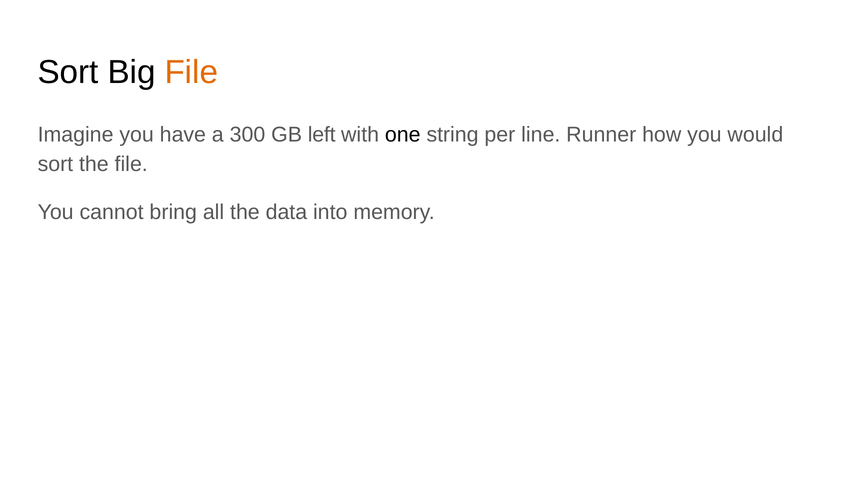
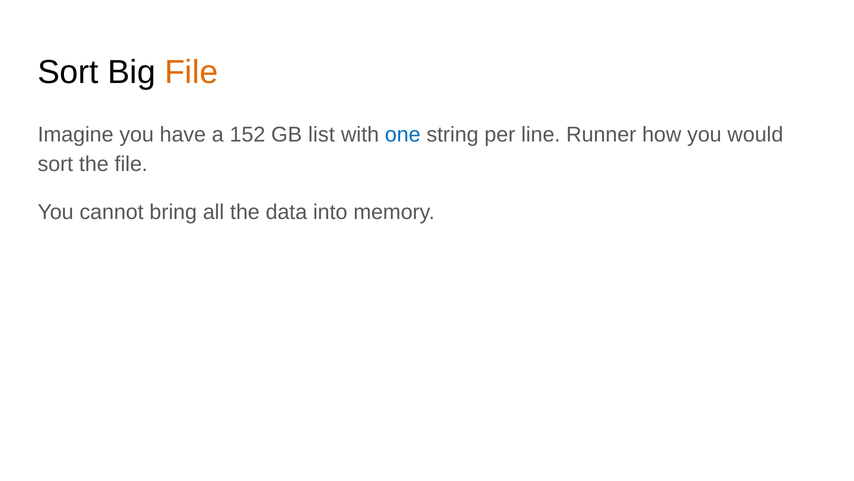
300: 300 -> 152
left: left -> list
one colour: black -> blue
